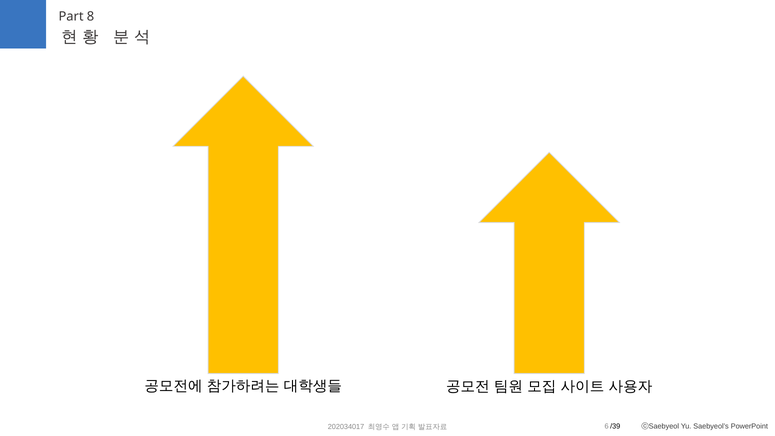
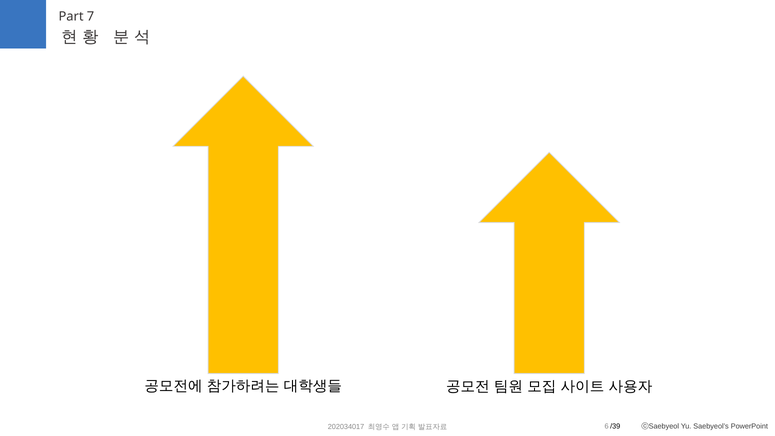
8: 8 -> 7
